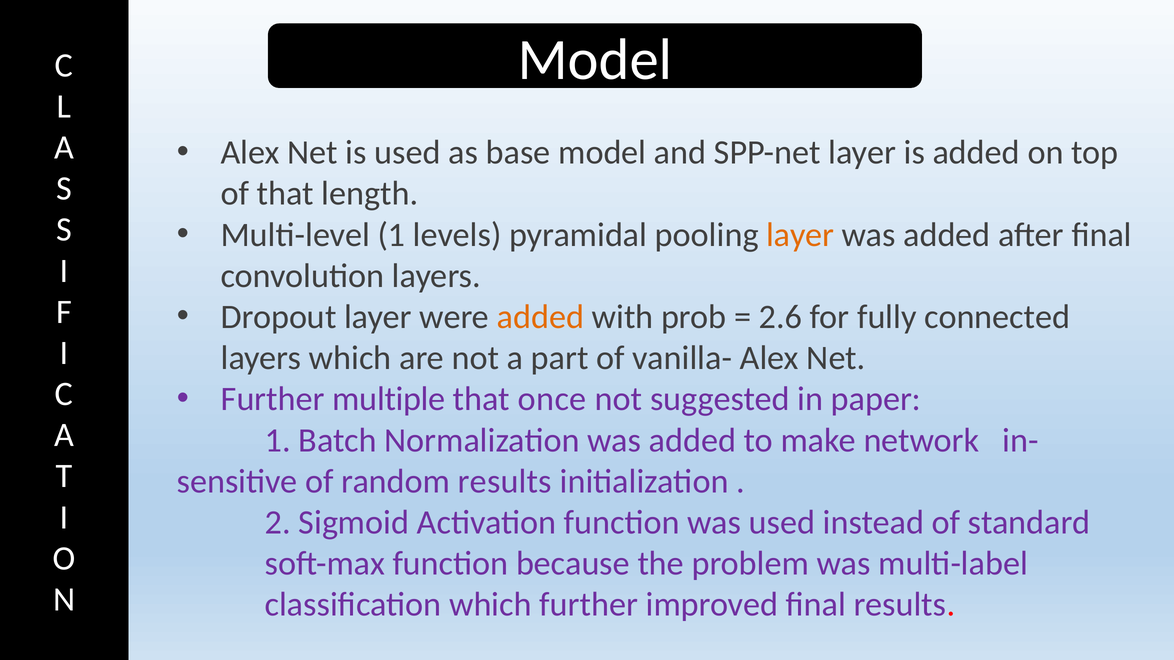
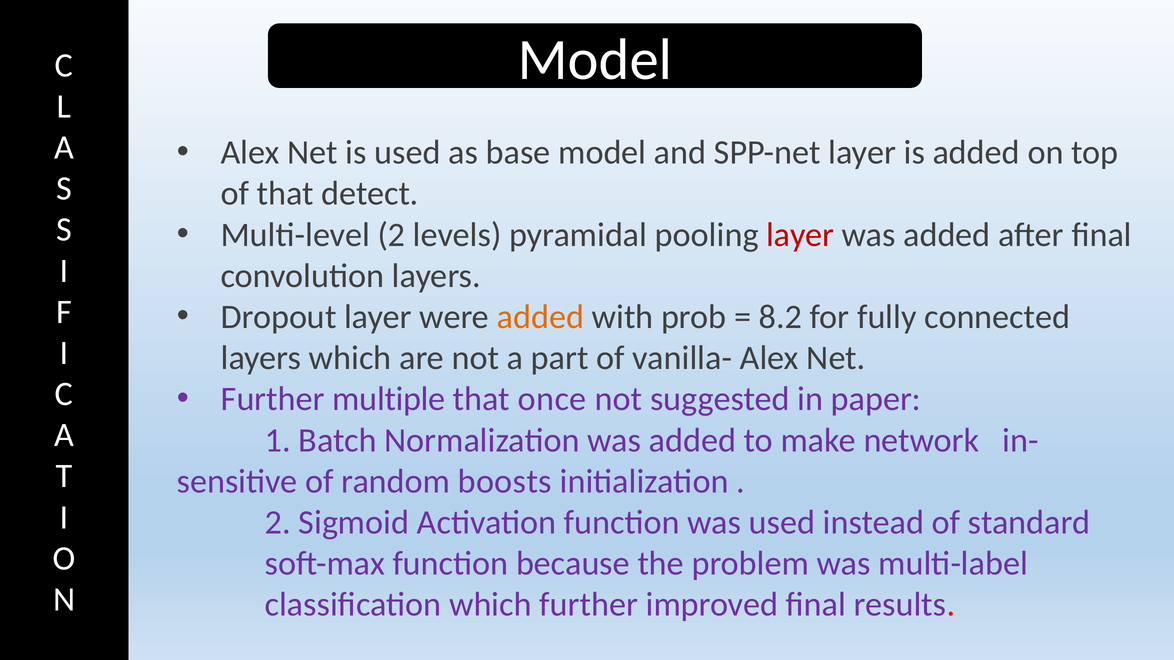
length: length -> detect
Multi-level 1: 1 -> 2
layer at (800, 235) colour: orange -> red
2.6: 2.6 -> 8.2
random results: results -> boosts
